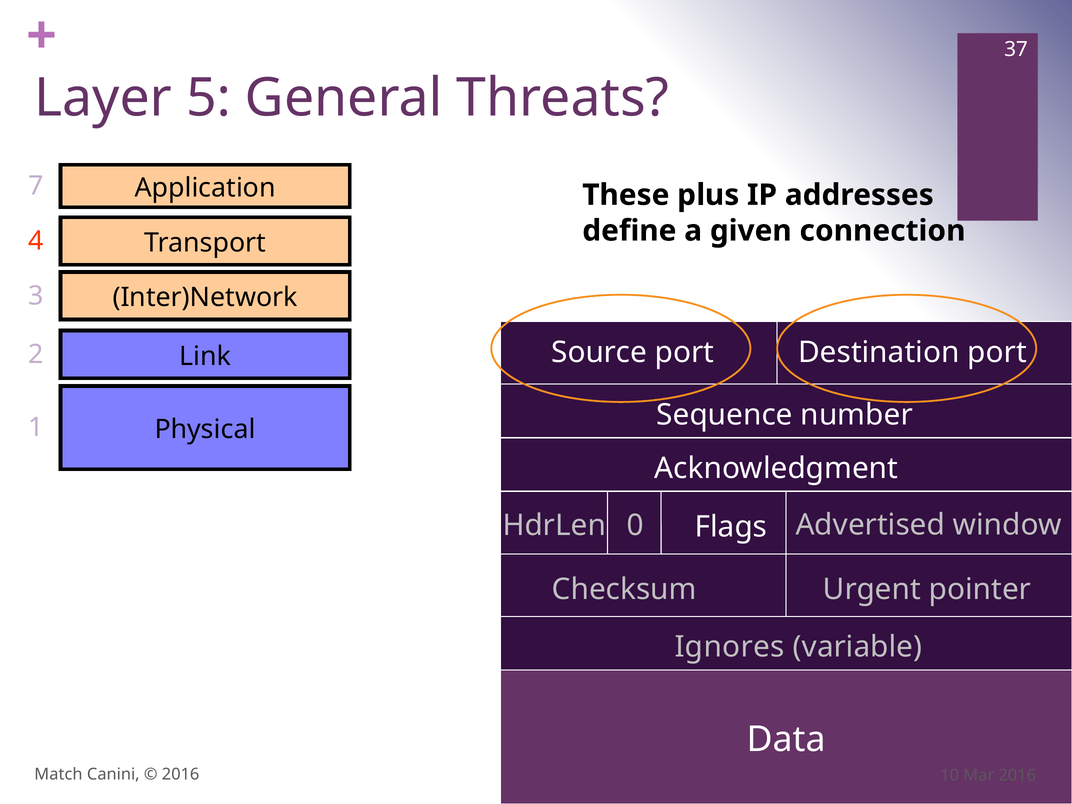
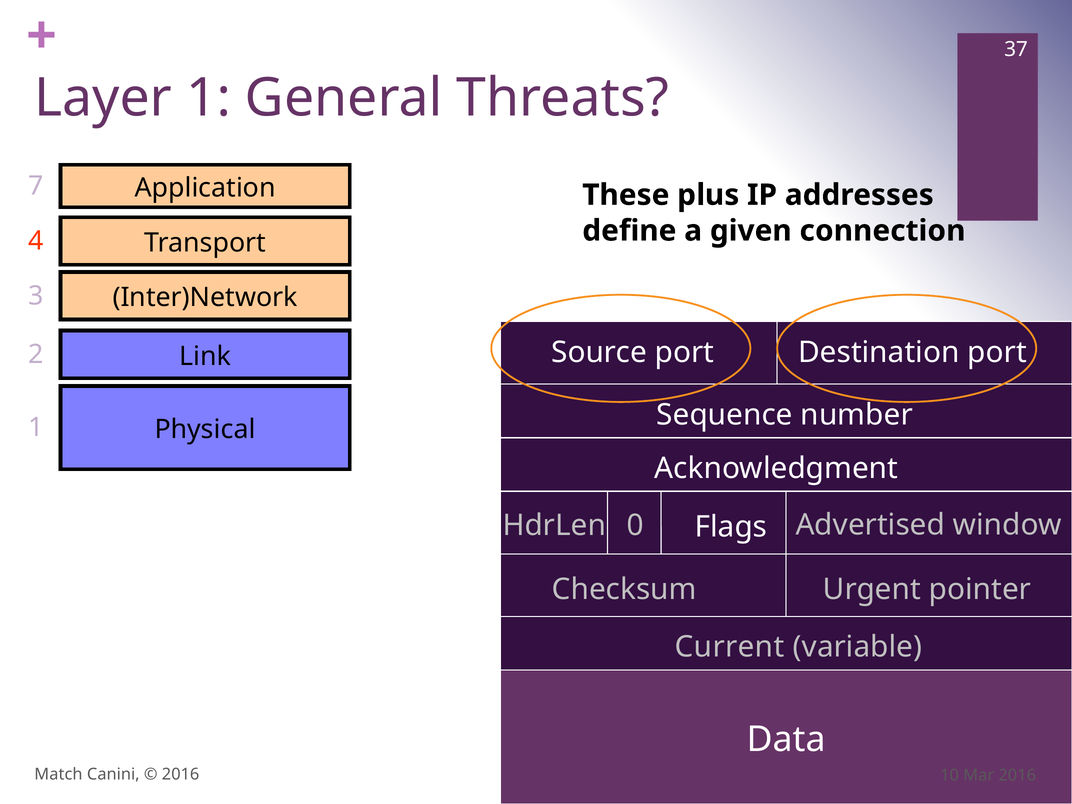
Layer 5: 5 -> 1
Ignores: Ignores -> Current
